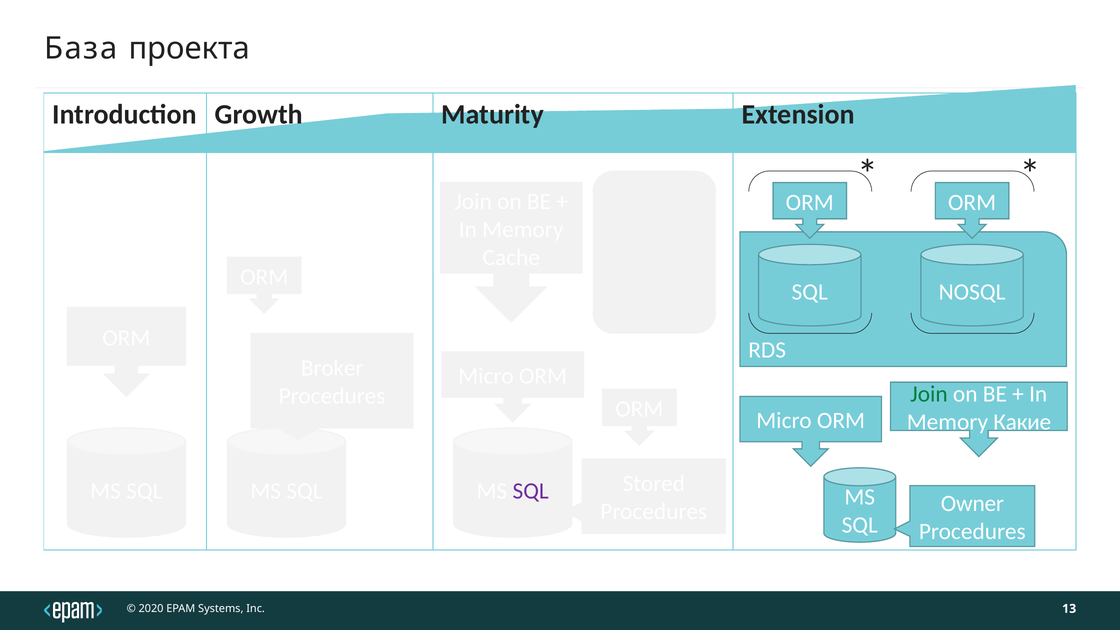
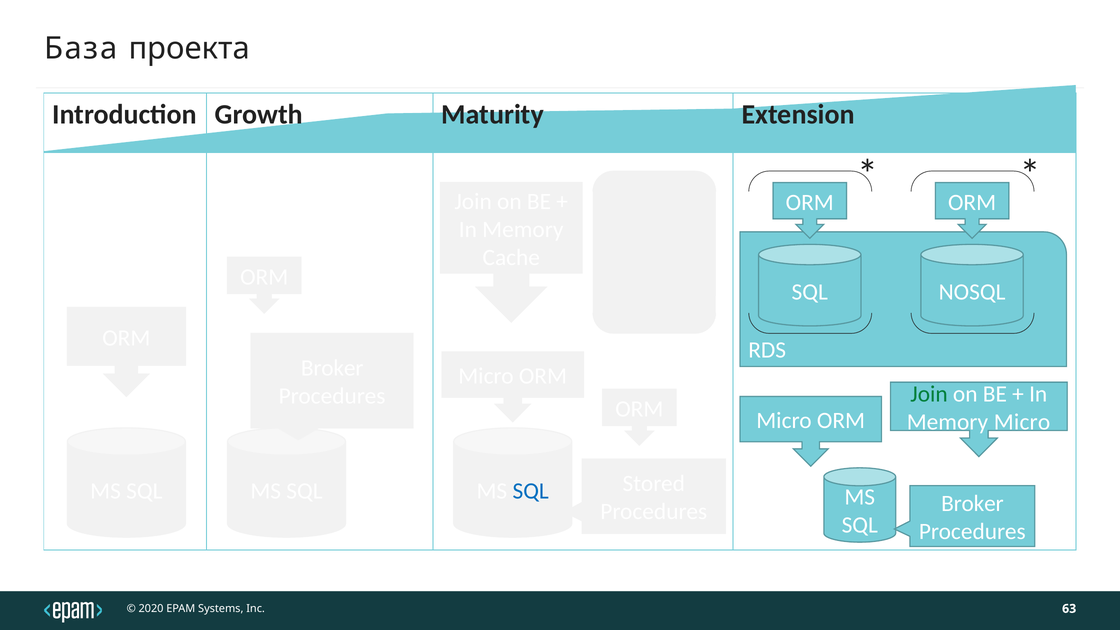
Memory Какие: Какие -> Micro
SQL at (531, 491) colour: purple -> blue
Owner at (972, 504): Owner -> Broker
13: 13 -> 63
